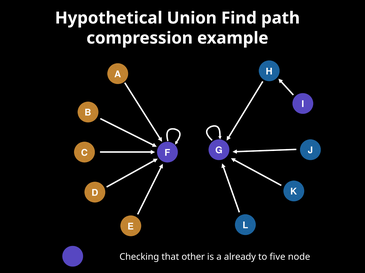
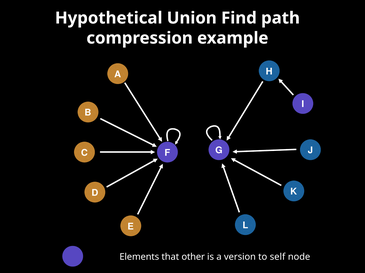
Checking: Checking -> Elements
already: already -> version
five: five -> self
